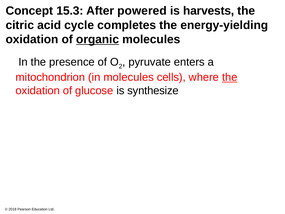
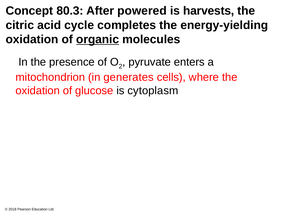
15.3: 15.3 -> 80.3
in molecules: molecules -> generates
the at (230, 77) underline: present -> none
synthesize: synthesize -> cytoplasm
